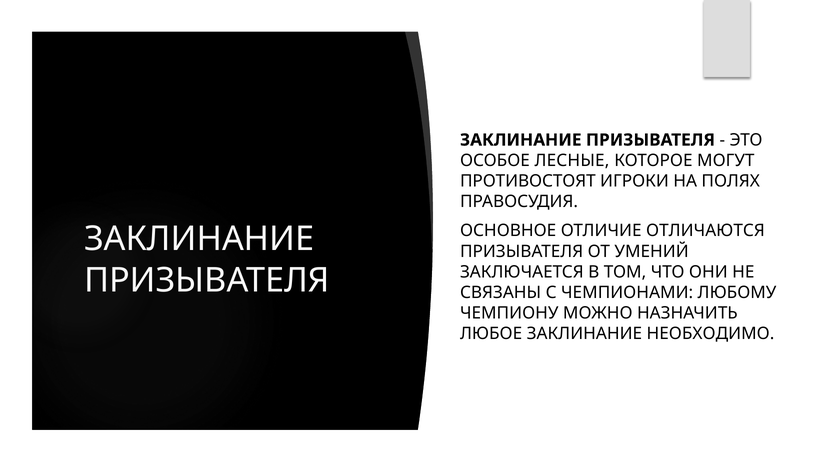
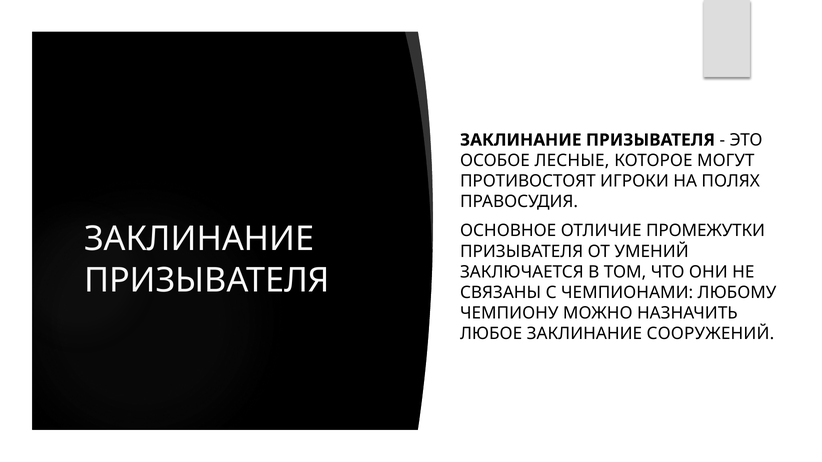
ОТЛИЧАЮТСЯ: ОТЛИЧАЮТСЯ -> ПРОМЕЖУТКИ
НЕОБХОДИМО: НЕОБХОДИМО -> СООРУЖЕНИЙ
